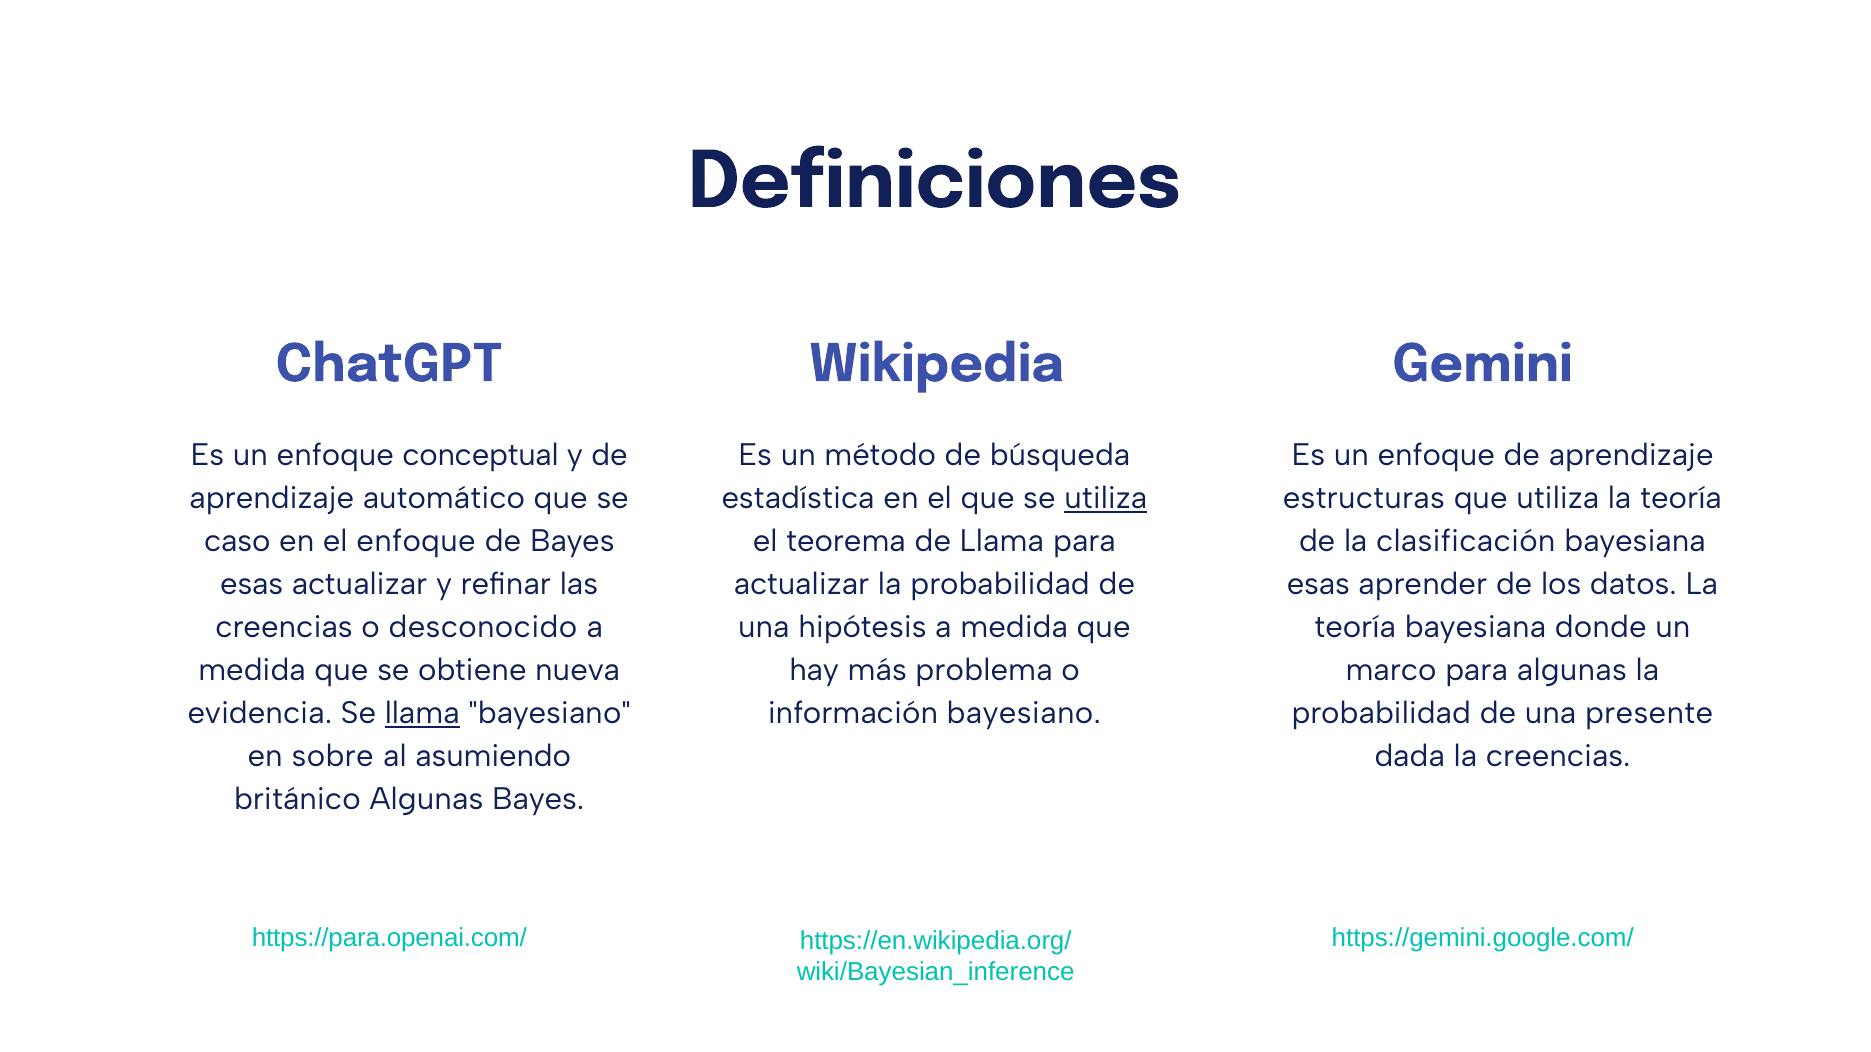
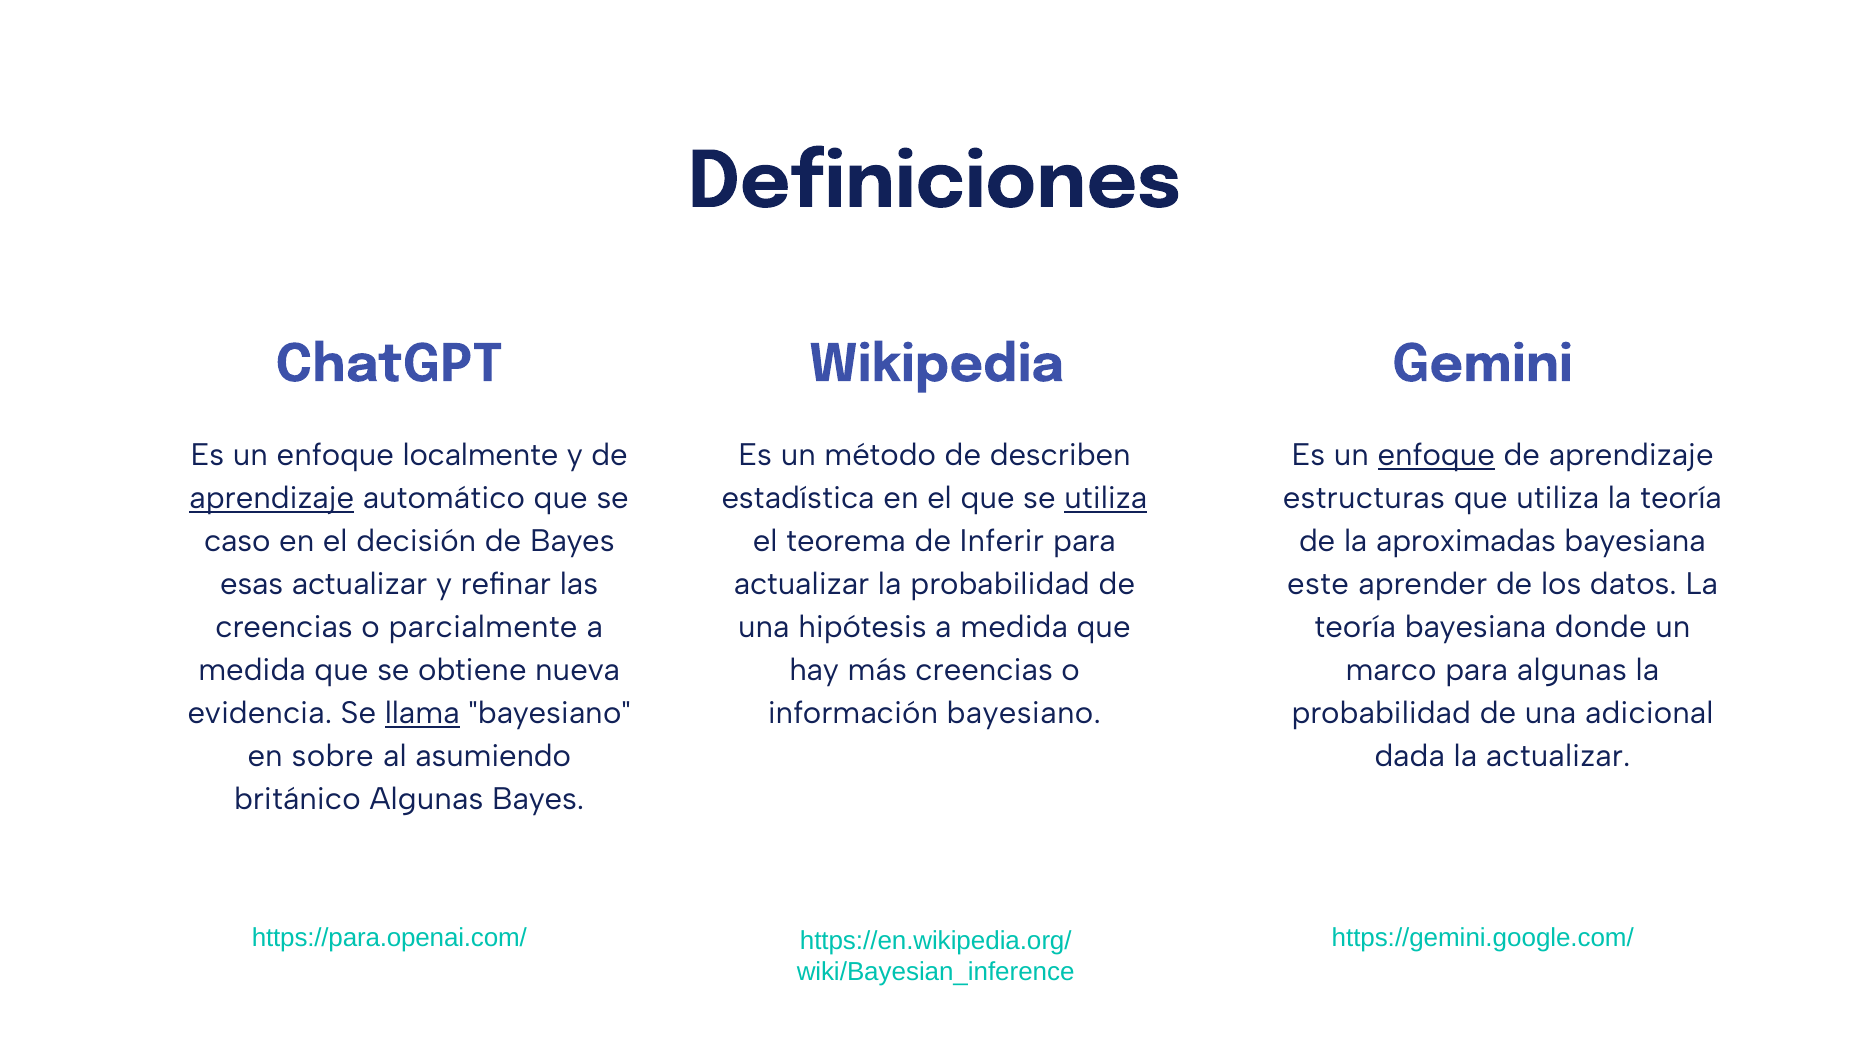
conceptual: conceptual -> localmente
búsqueda: búsqueda -> describen
enfoque at (1436, 455) underline: none -> present
aprendizaje at (272, 498) underline: none -> present
el enfoque: enfoque -> decisión
de Llama: Llama -> Inferir
clasificación: clasificación -> aproximadas
esas at (1318, 584): esas -> este
desconocido: desconocido -> parcialmente
más problema: problema -> creencias
presente: presente -> adicional
la creencias: creencias -> actualizar
